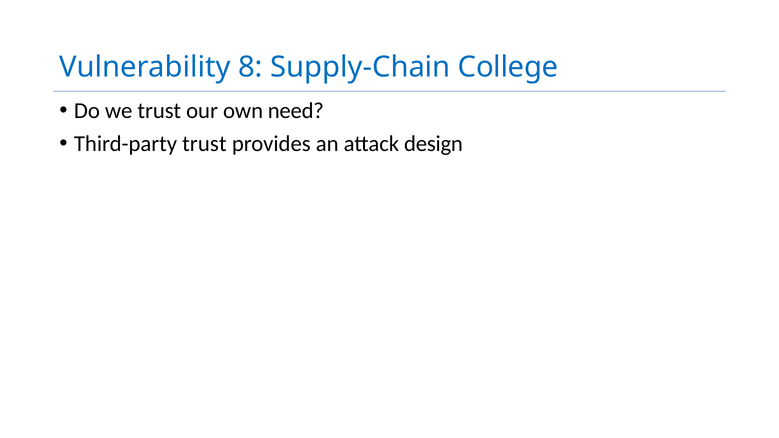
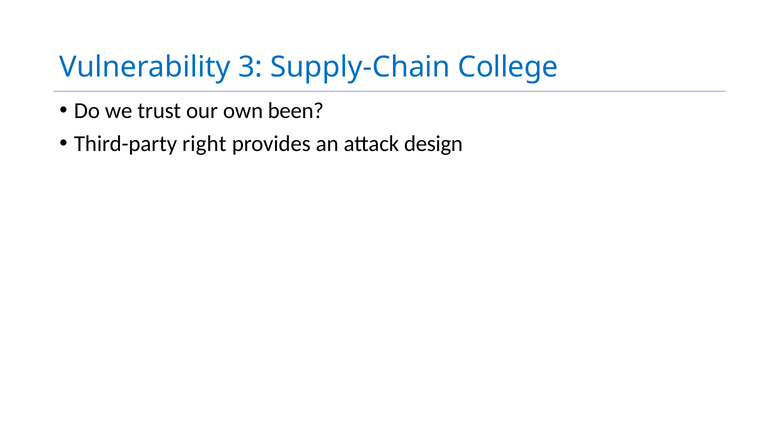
8: 8 -> 3
need: need -> been
Third-party trust: trust -> right
